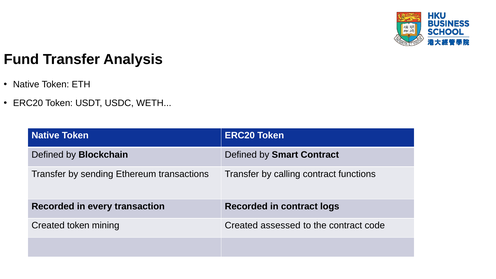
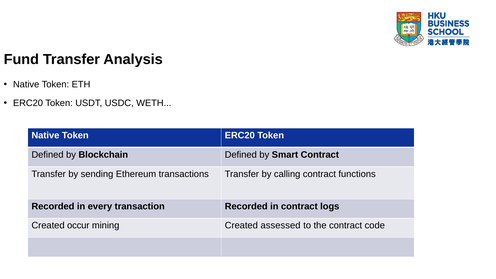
Created token: token -> occur
